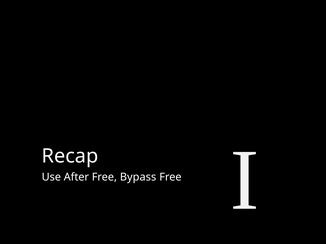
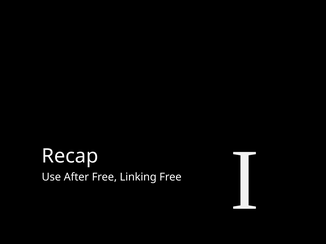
Bypass: Bypass -> Linking
